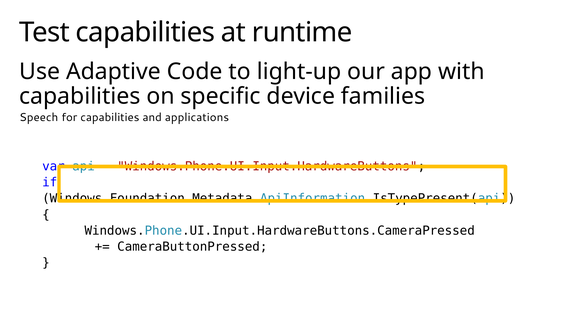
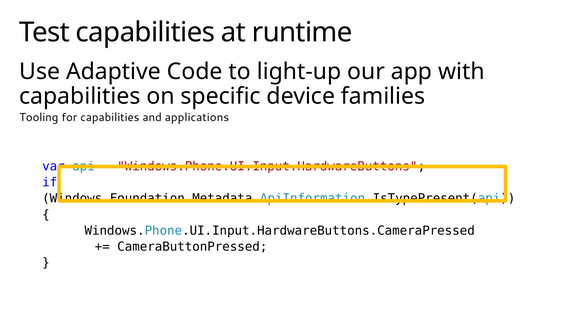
Speech: Speech -> Tooling
